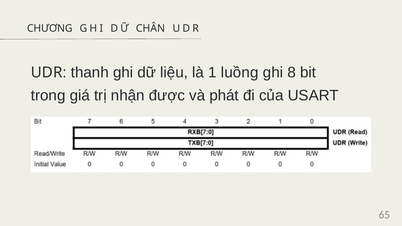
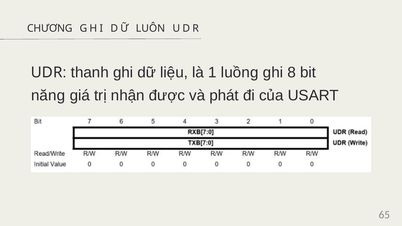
CHÂN: CHÂN -> LUÔN
trong: trong -> năng
